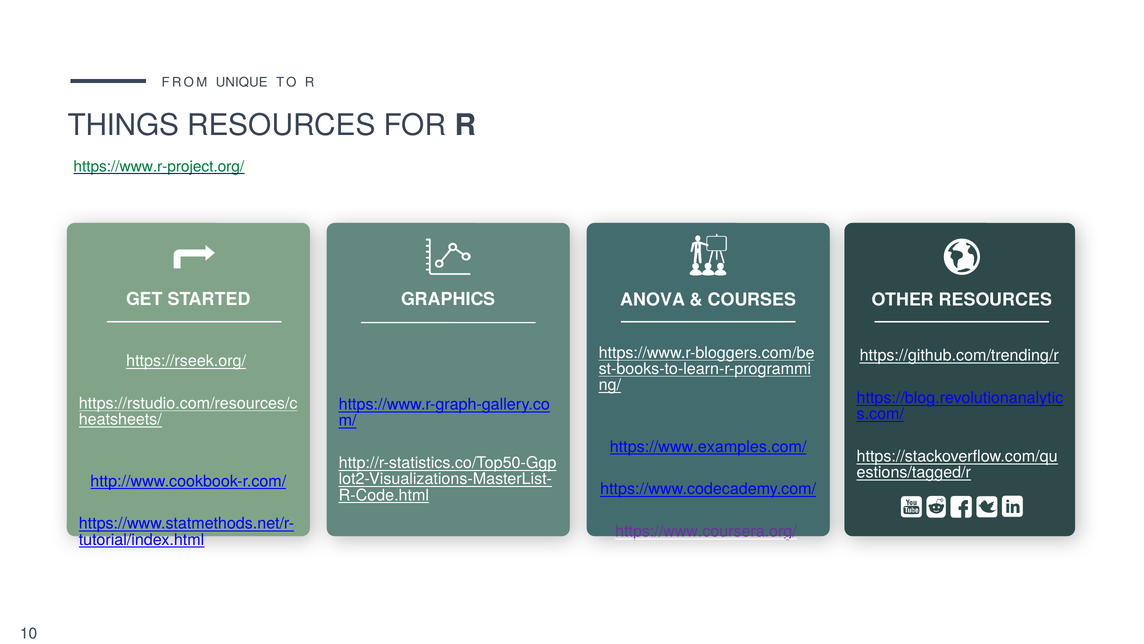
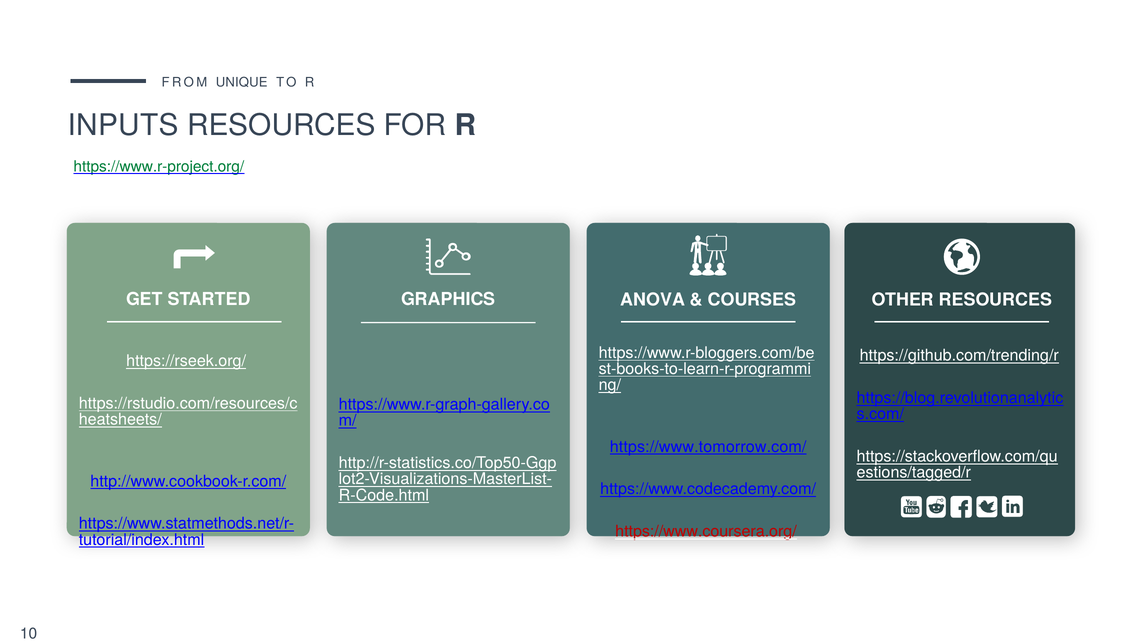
THINGS: THINGS -> INPUTS
https://www.examples.com/: https://www.examples.com/ -> https://www.tomorrow.com/
https://www.coursera.org/ colour: purple -> red
